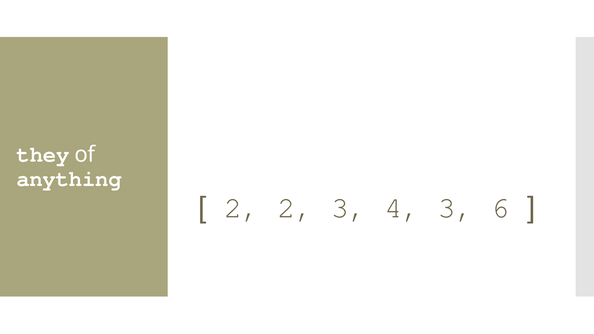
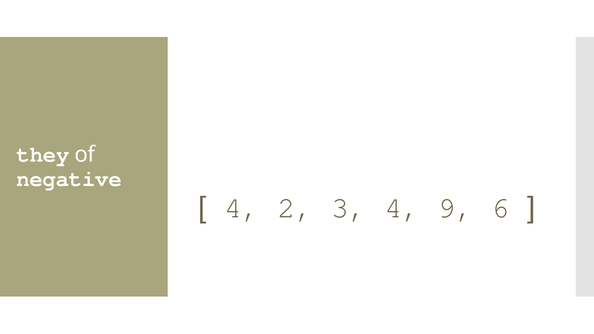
anything: anything -> negative
2 at (242, 208): 2 -> 4
4 3: 3 -> 9
